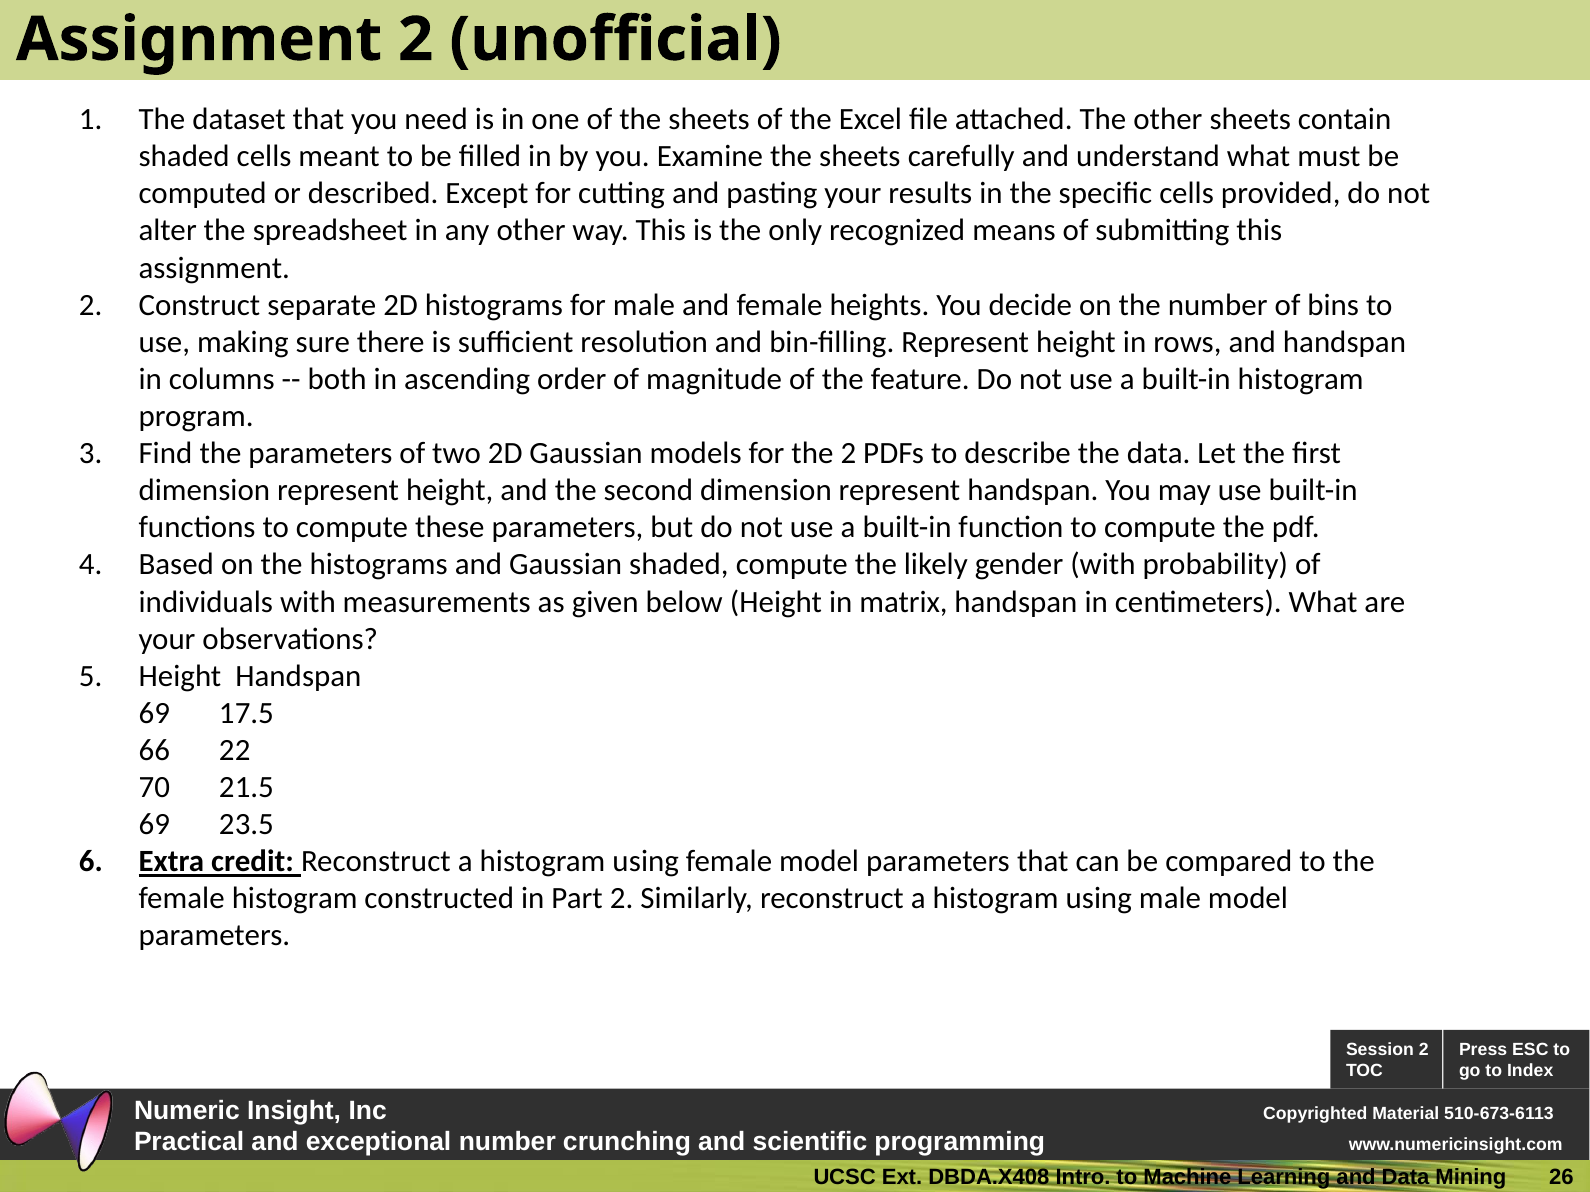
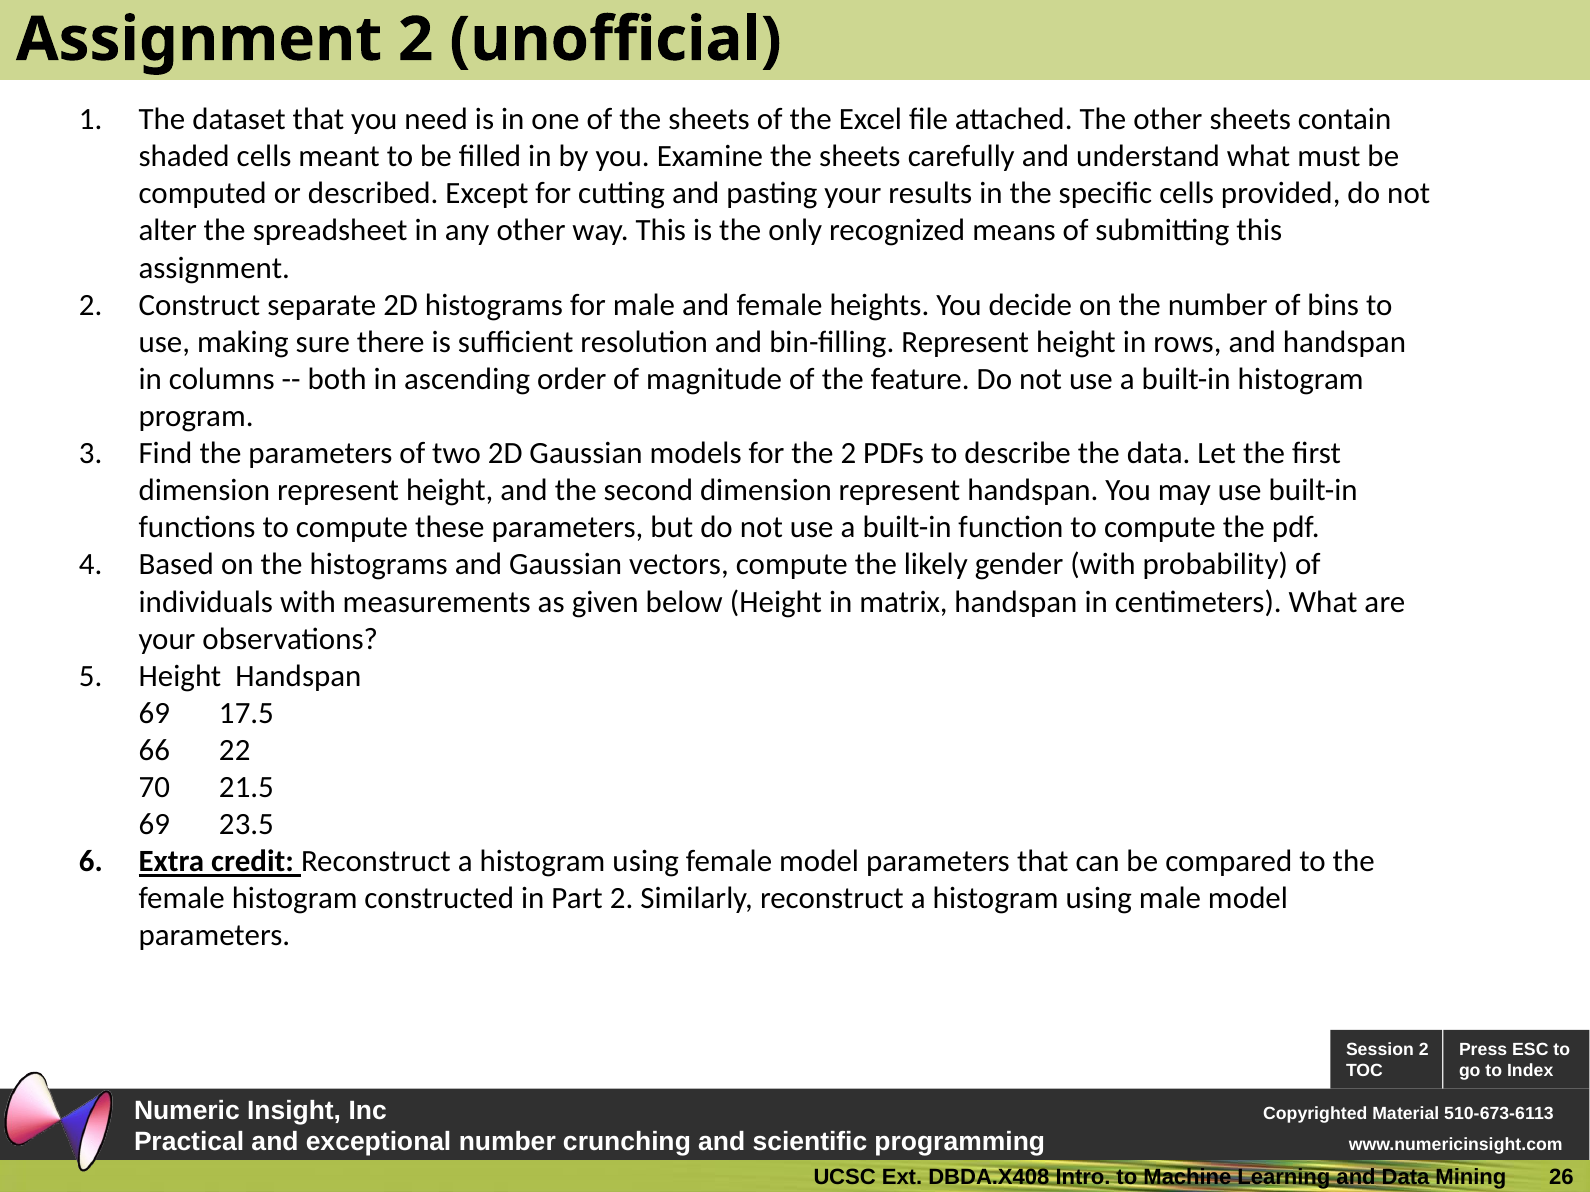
Gaussian shaded: shaded -> vectors
